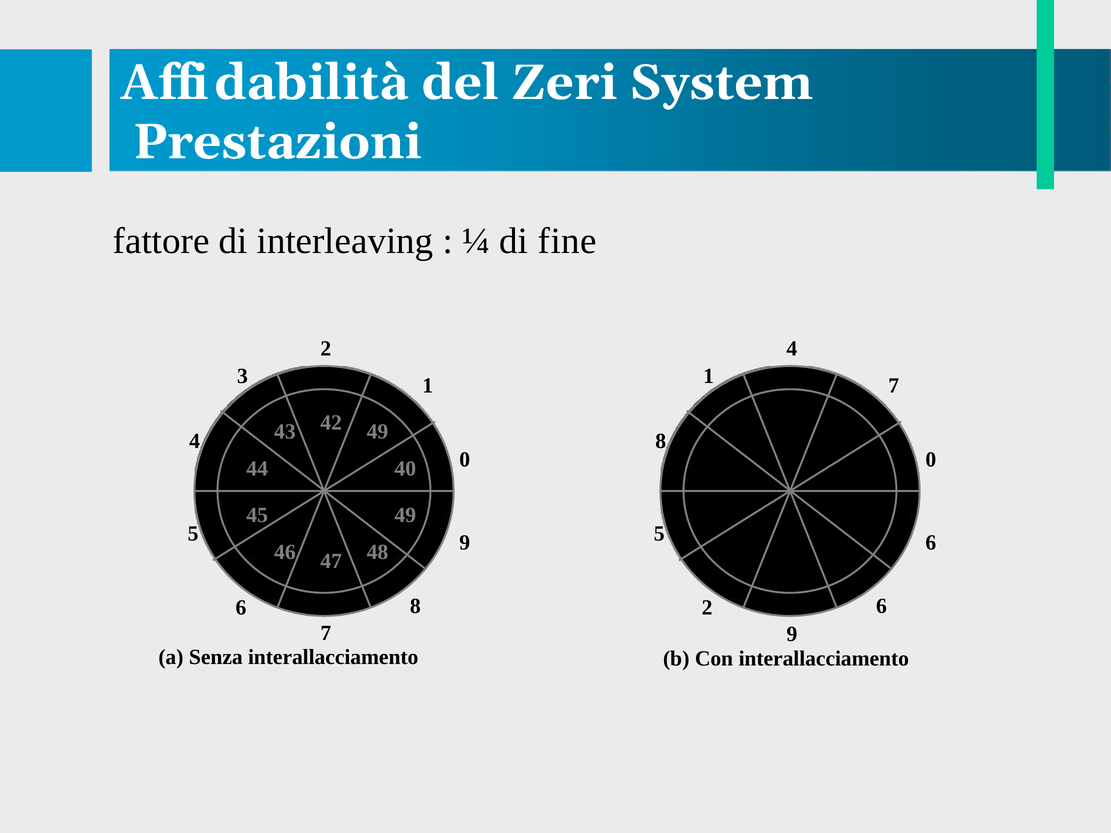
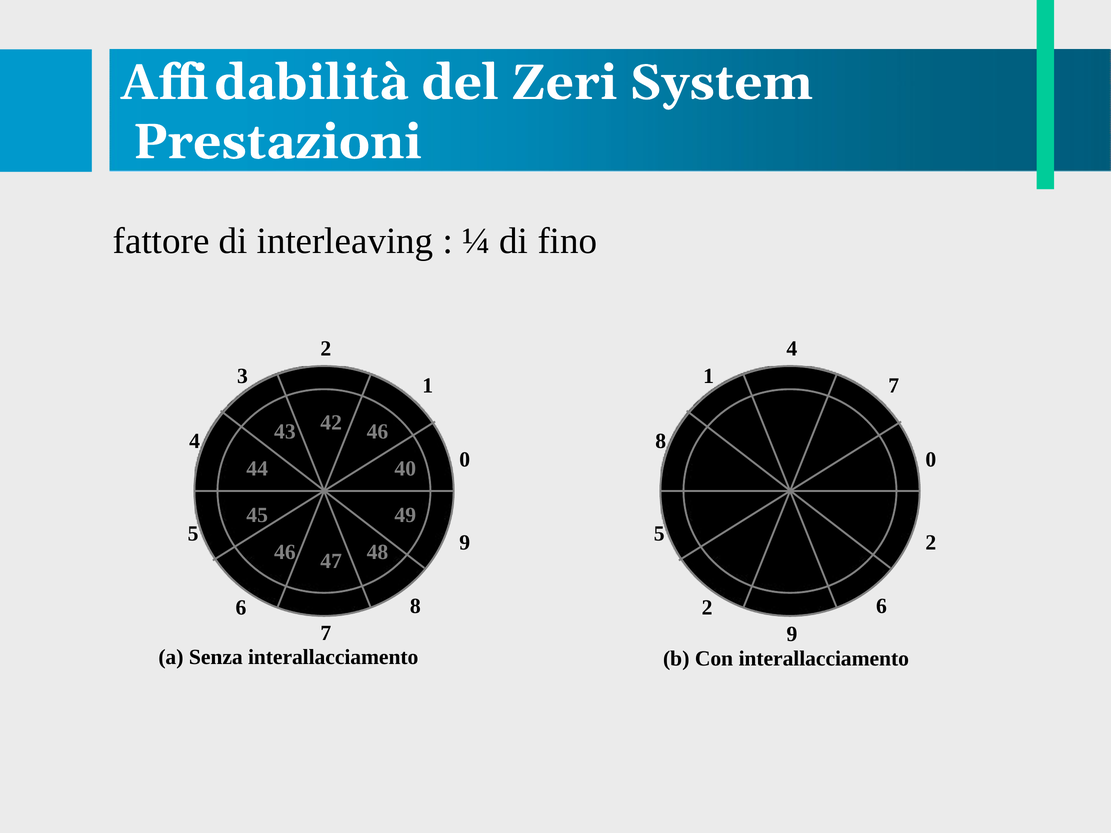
fine: fine -> fino
42 49: 49 -> 46
5 6: 6 -> 2
